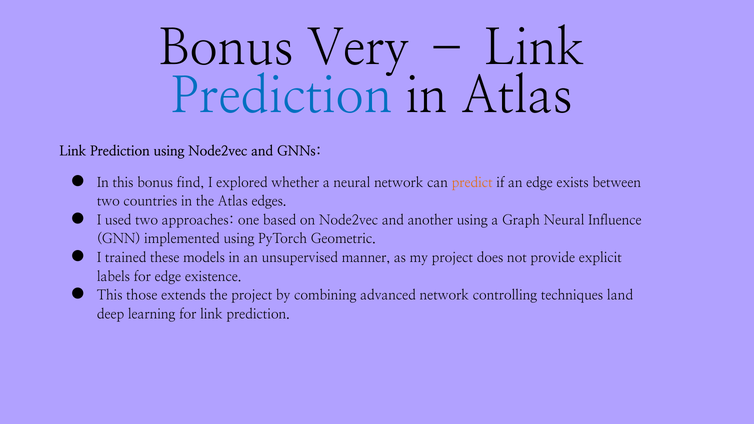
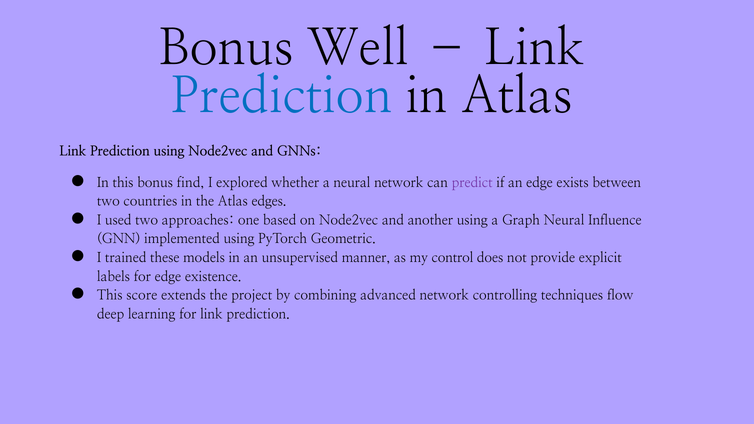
Very: Very -> Well
predict colour: orange -> purple
my project: project -> control
those: those -> score
land: land -> flow
